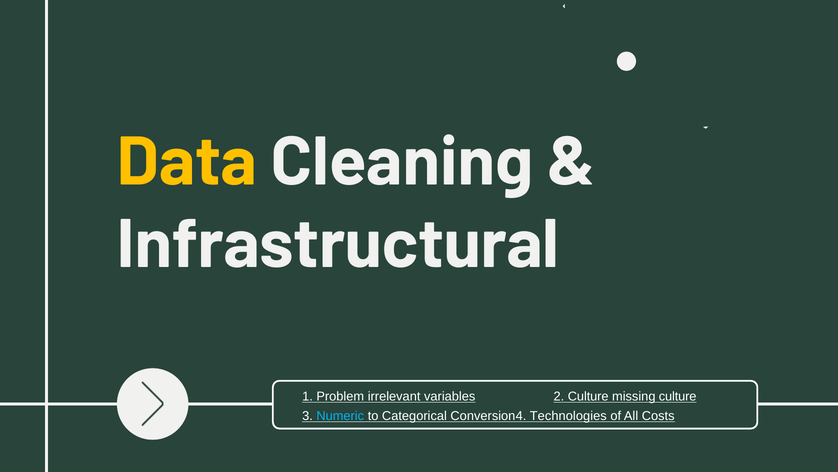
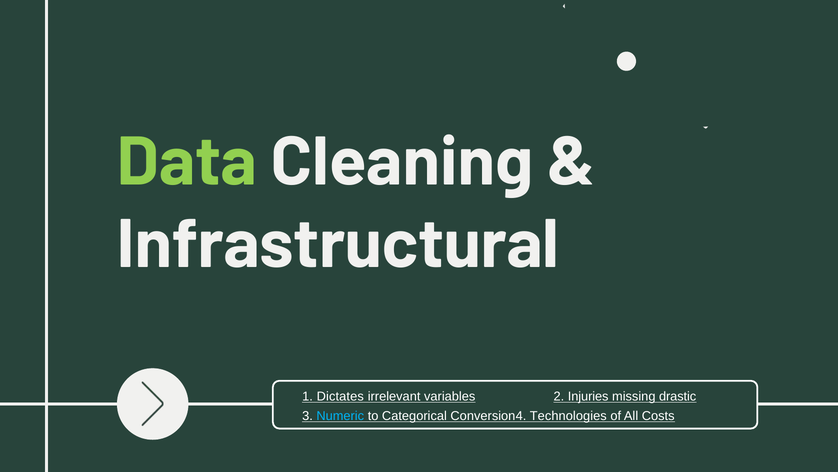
Data colour: yellow -> light green
Problem: Problem -> Dictates
2 Culture: Culture -> Injuries
missing culture: culture -> drastic
